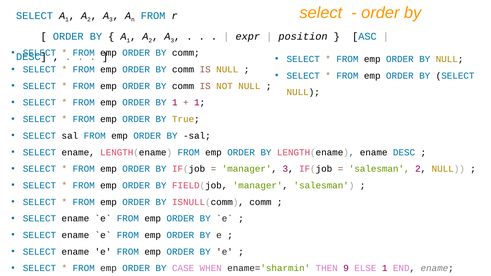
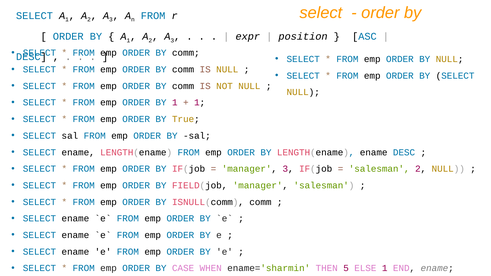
9: 9 -> 5
